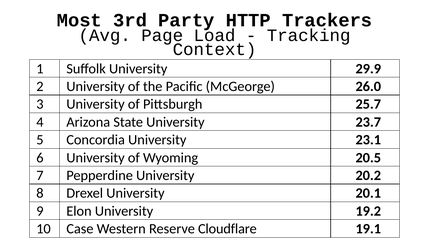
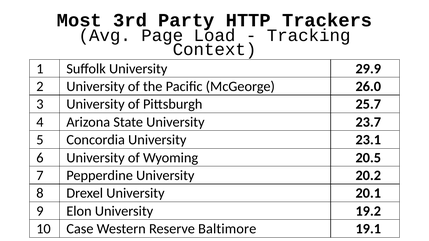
Cloudflare: Cloudflare -> Baltimore
